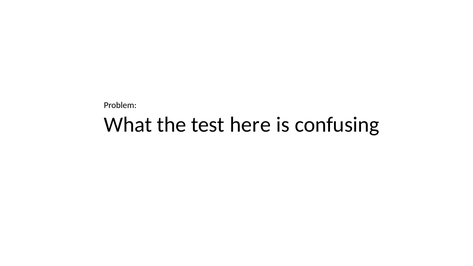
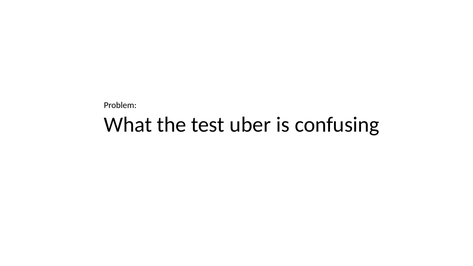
here: here -> uber
